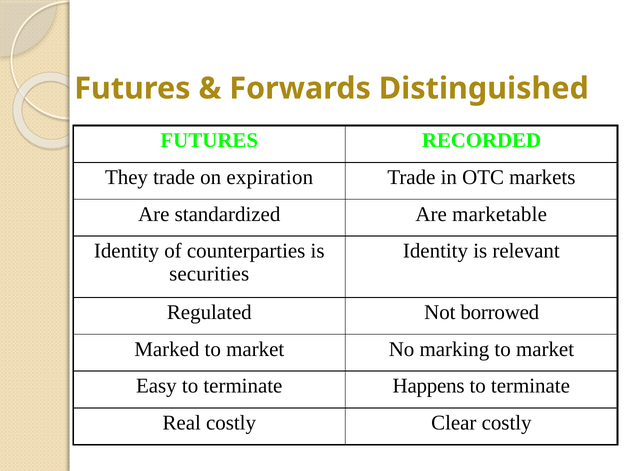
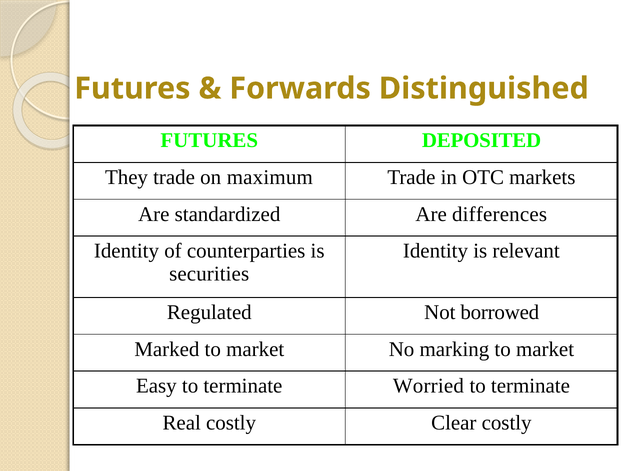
RECORDED: RECORDED -> DEPOSITED
expiration: expiration -> maximum
marketable: marketable -> differences
Happens: Happens -> Worried
